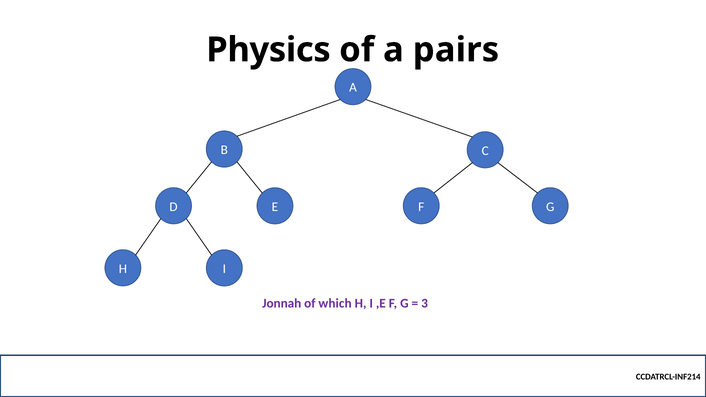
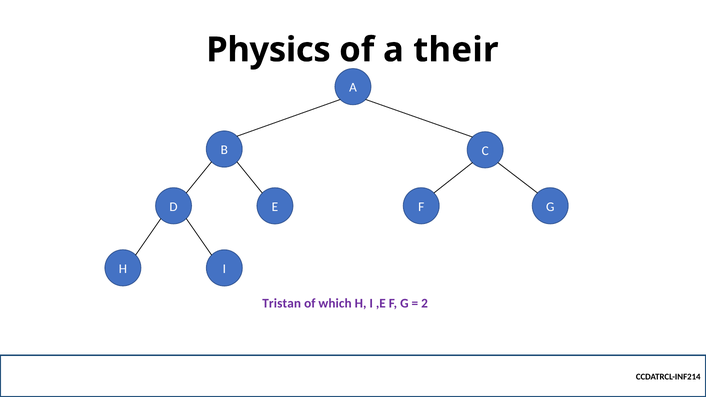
pairs: pairs -> their
Jonnah: Jonnah -> Tristan
3: 3 -> 2
